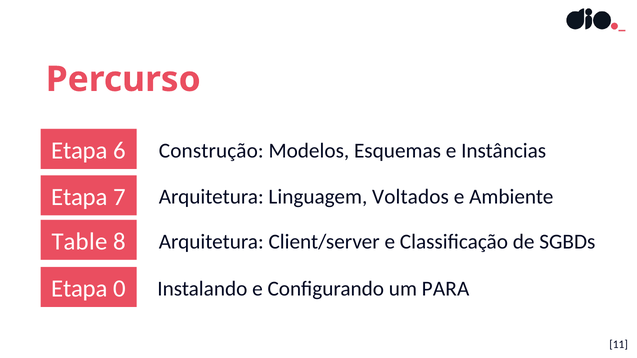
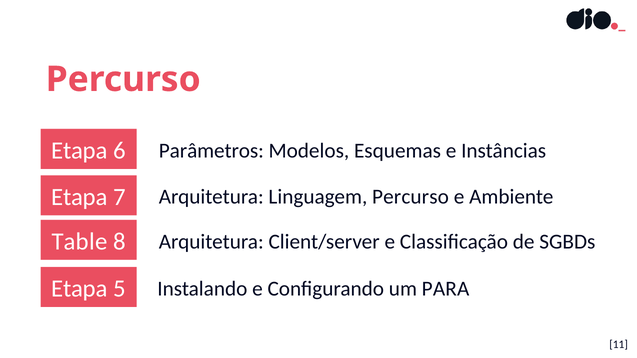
Construção: Construção -> Parâmetros
Linguagem Voltados: Voltados -> Percurso
0: 0 -> 5
